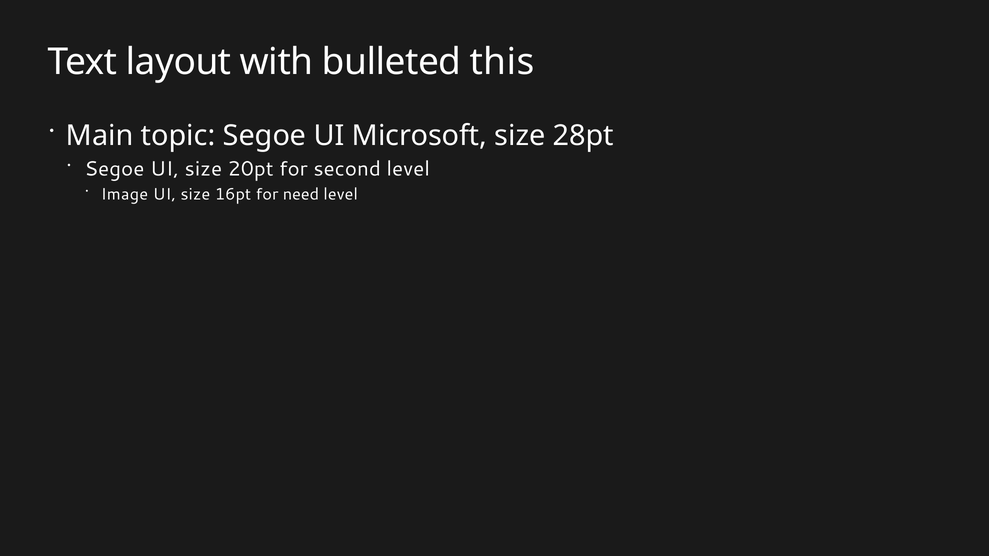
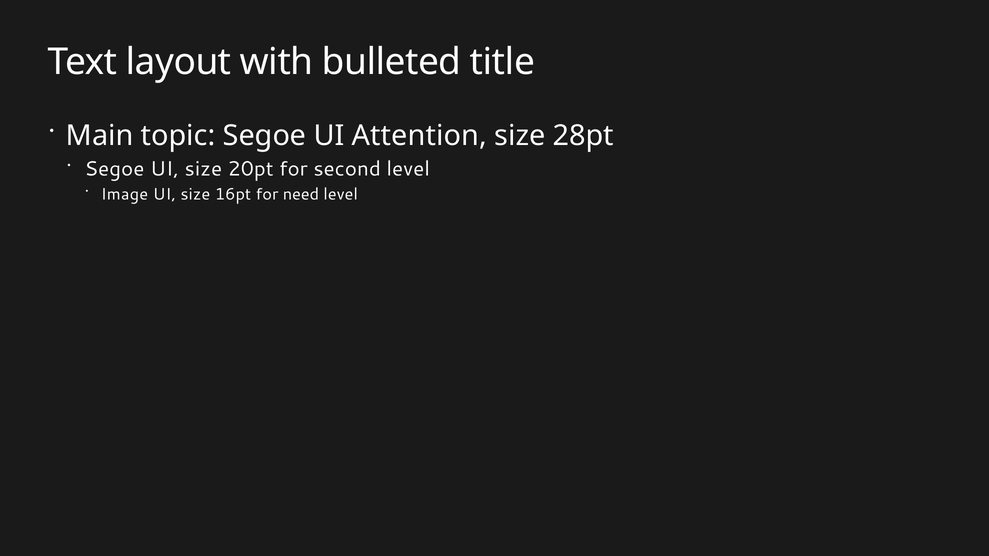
this: this -> title
Microsoft: Microsoft -> Attention
